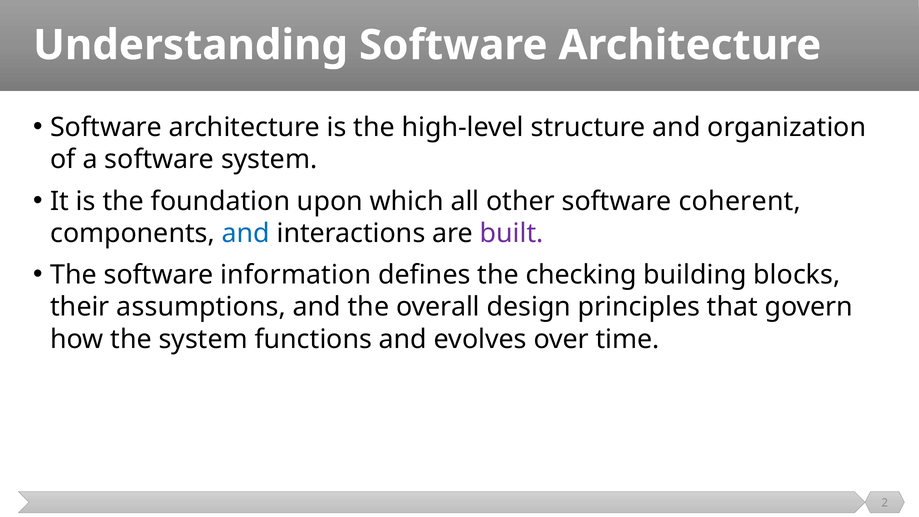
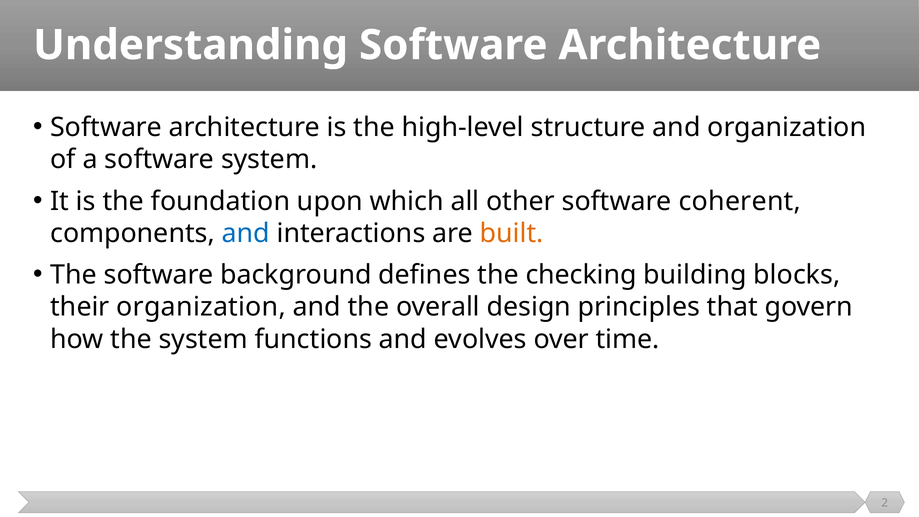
built colour: purple -> orange
information: information -> background
their assumptions: assumptions -> organization
